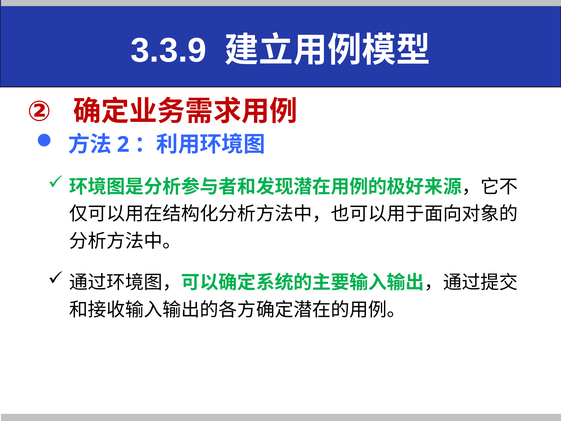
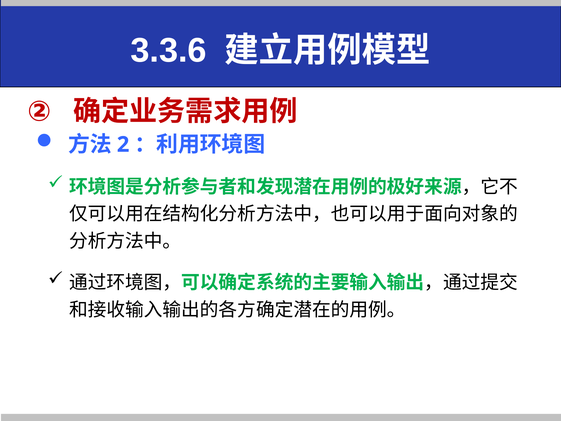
3.3.9: 3.3.9 -> 3.3.6
